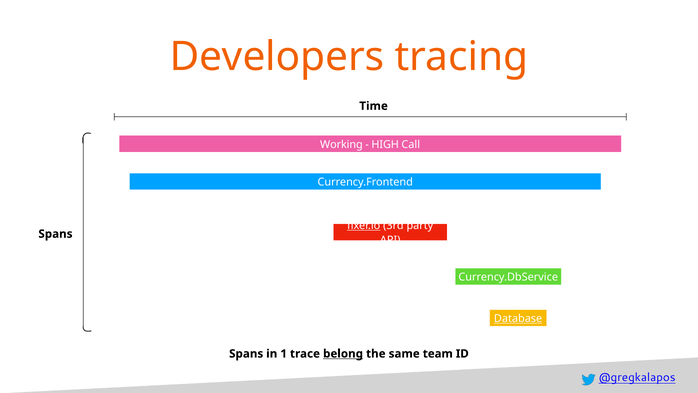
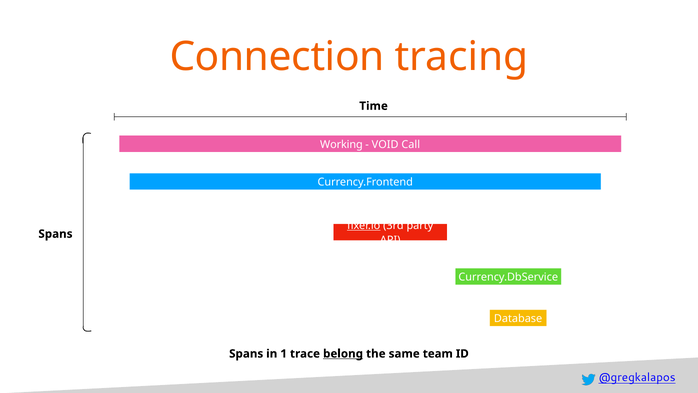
Developers: Developers -> Connection
HIGH: HIGH -> VOID
Database underline: present -> none
